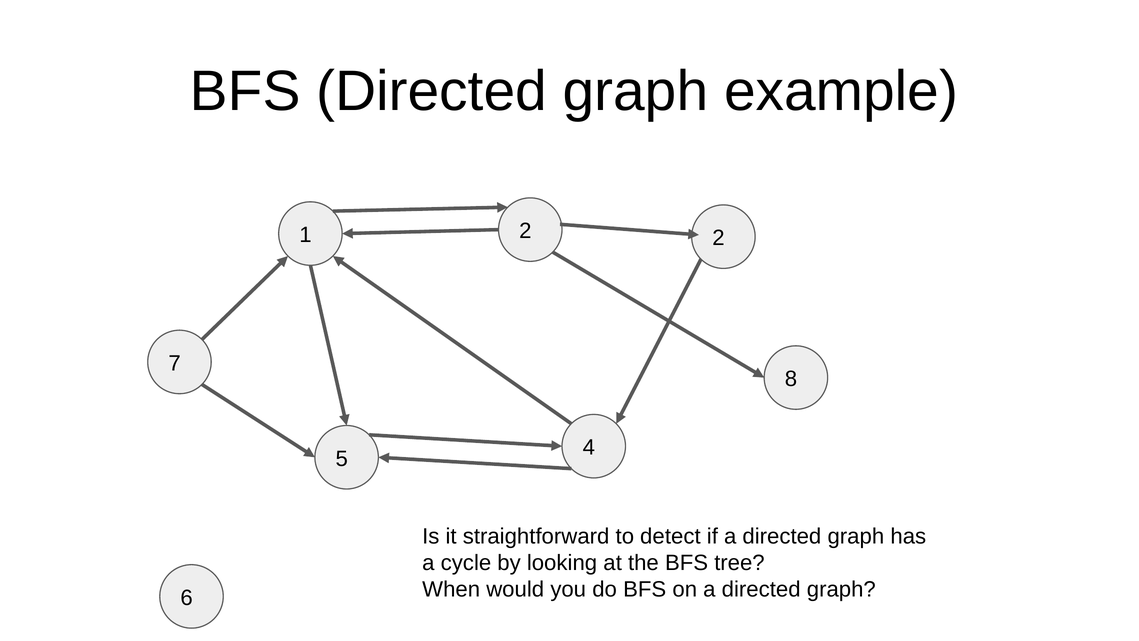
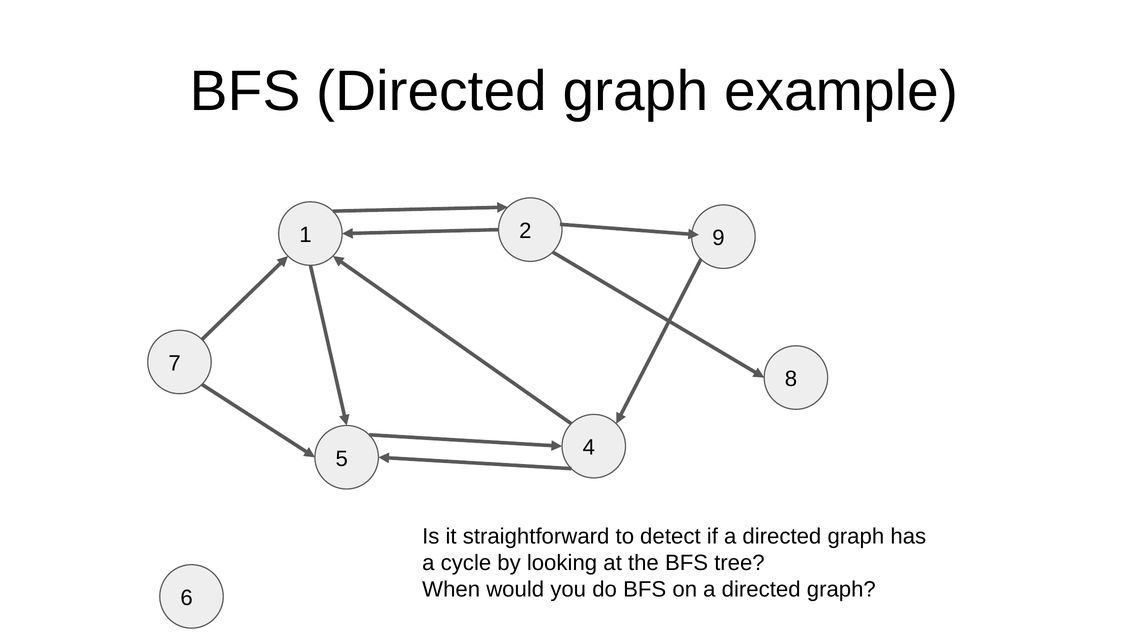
2 2: 2 -> 9
